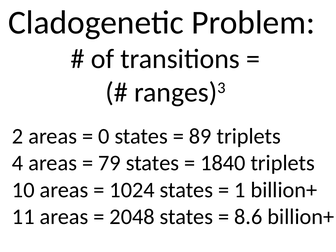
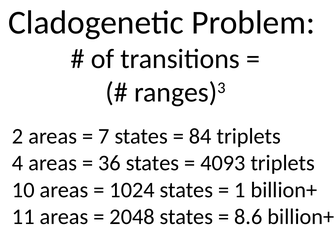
0: 0 -> 7
89: 89 -> 84
79: 79 -> 36
1840: 1840 -> 4093
